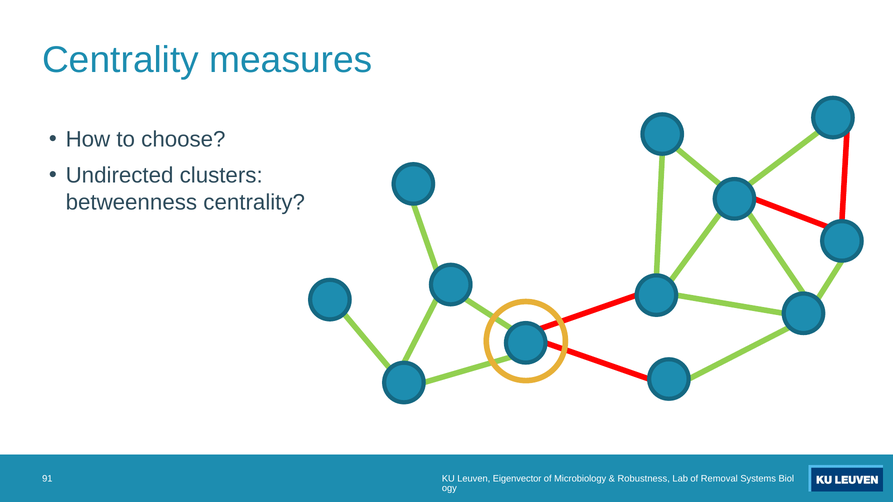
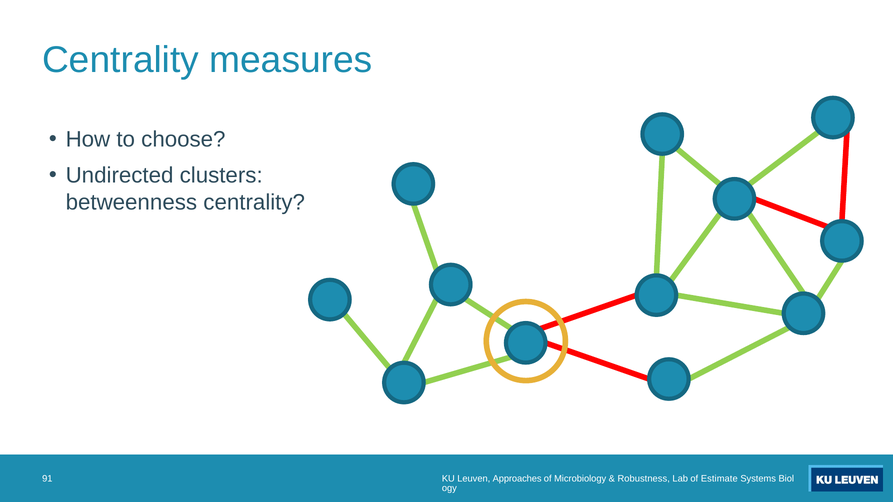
Eigenvector: Eigenvector -> Approaches
Removal: Removal -> Estimate
